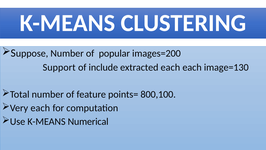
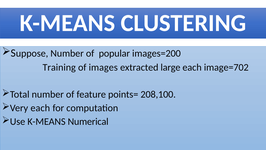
Support: Support -> Training
include: include -> images
extracted each: each -> large
image=130: image=130 -> image=702
800,100: 800,100 -> 208,100
